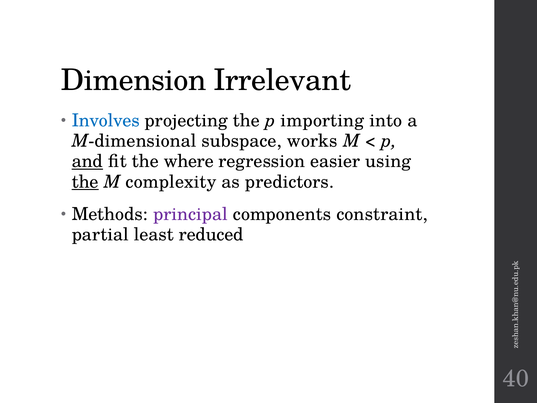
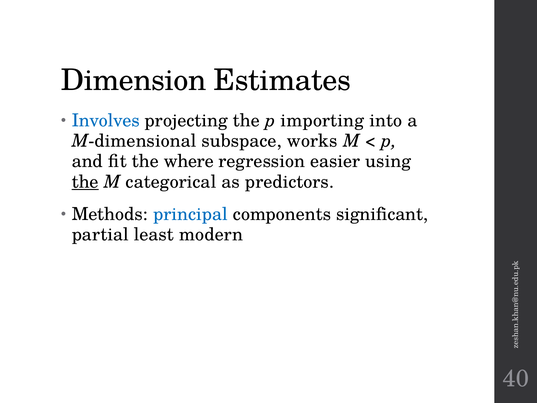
Irrelevant: Irrelevant -> Estimates
and underline: present -> none
complexity: complexity -> categorical
principal colour: purple -> blue
constraint: constraint -> significant
reduced: reduced -> modern
